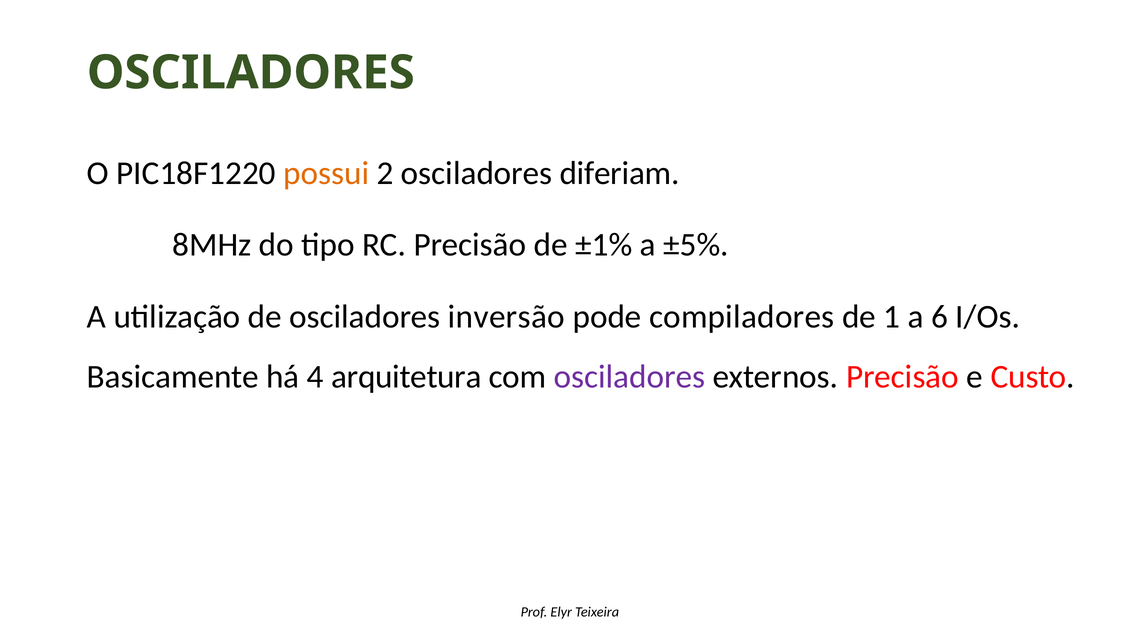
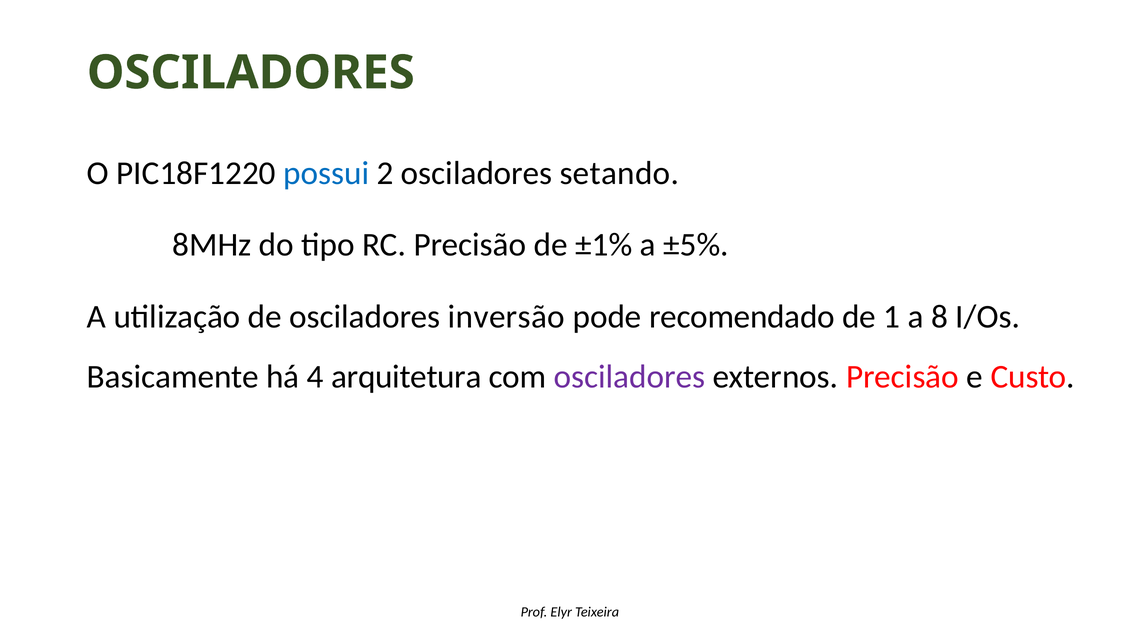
possui colour: orange -> blue
diferiam: diferiam -> setando
compiladores: compiladores -> recomendado
6: 6 -> 8
